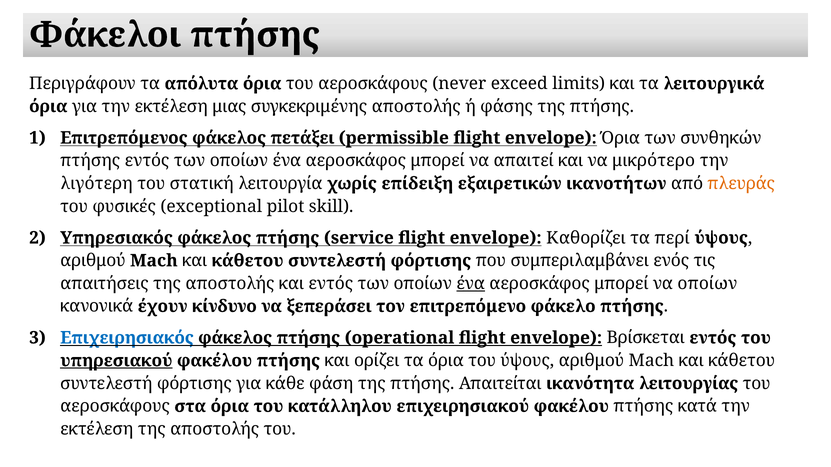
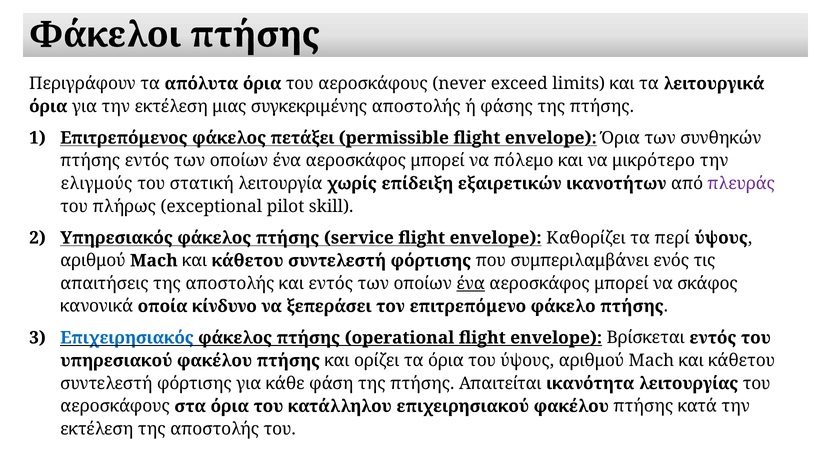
απαιτεί: απαιτεί -> πόλεμο
λιγότερη: λιγότερη -> ελιγμούς
πλευράς colour: orange -> purple
φυσικές: φυσικές -> πλήρως
να οποίων: οποίων -> σκάφος
έχουν: έχουν -> οποία
υπηρεσιακού underline: present -> none
